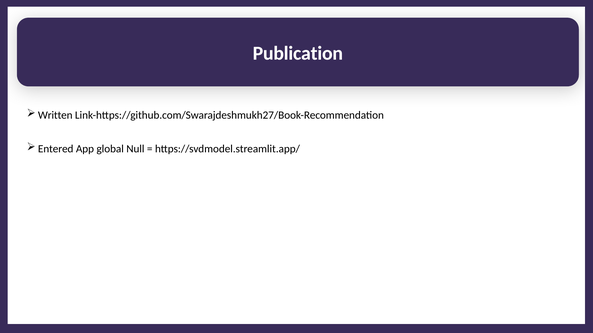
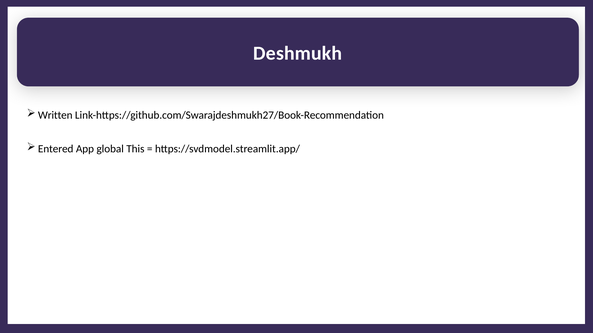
Publication: Publication -> Deshmukh
Null: Null -> This
